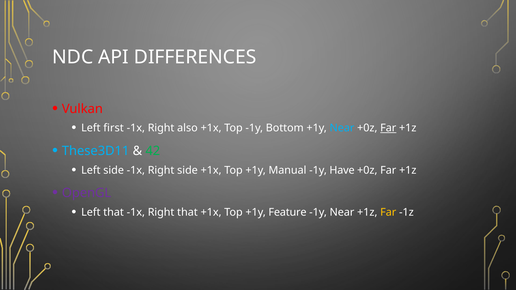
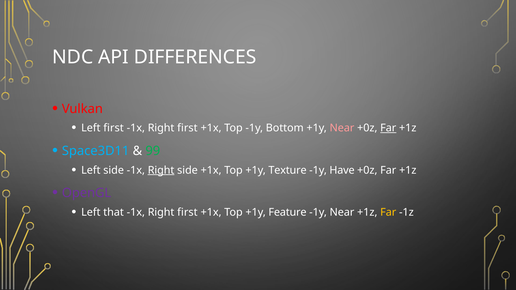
also at (187, 128): also -> first
Near at (342, 128) colour: light blue -> pink
These3D11: These3D11 -> Space3D11
42: 42 -> 99
Right at (161, 170) underline: none -> present
Manual: Manual -> Texture
that at (187, 212): that -> first
